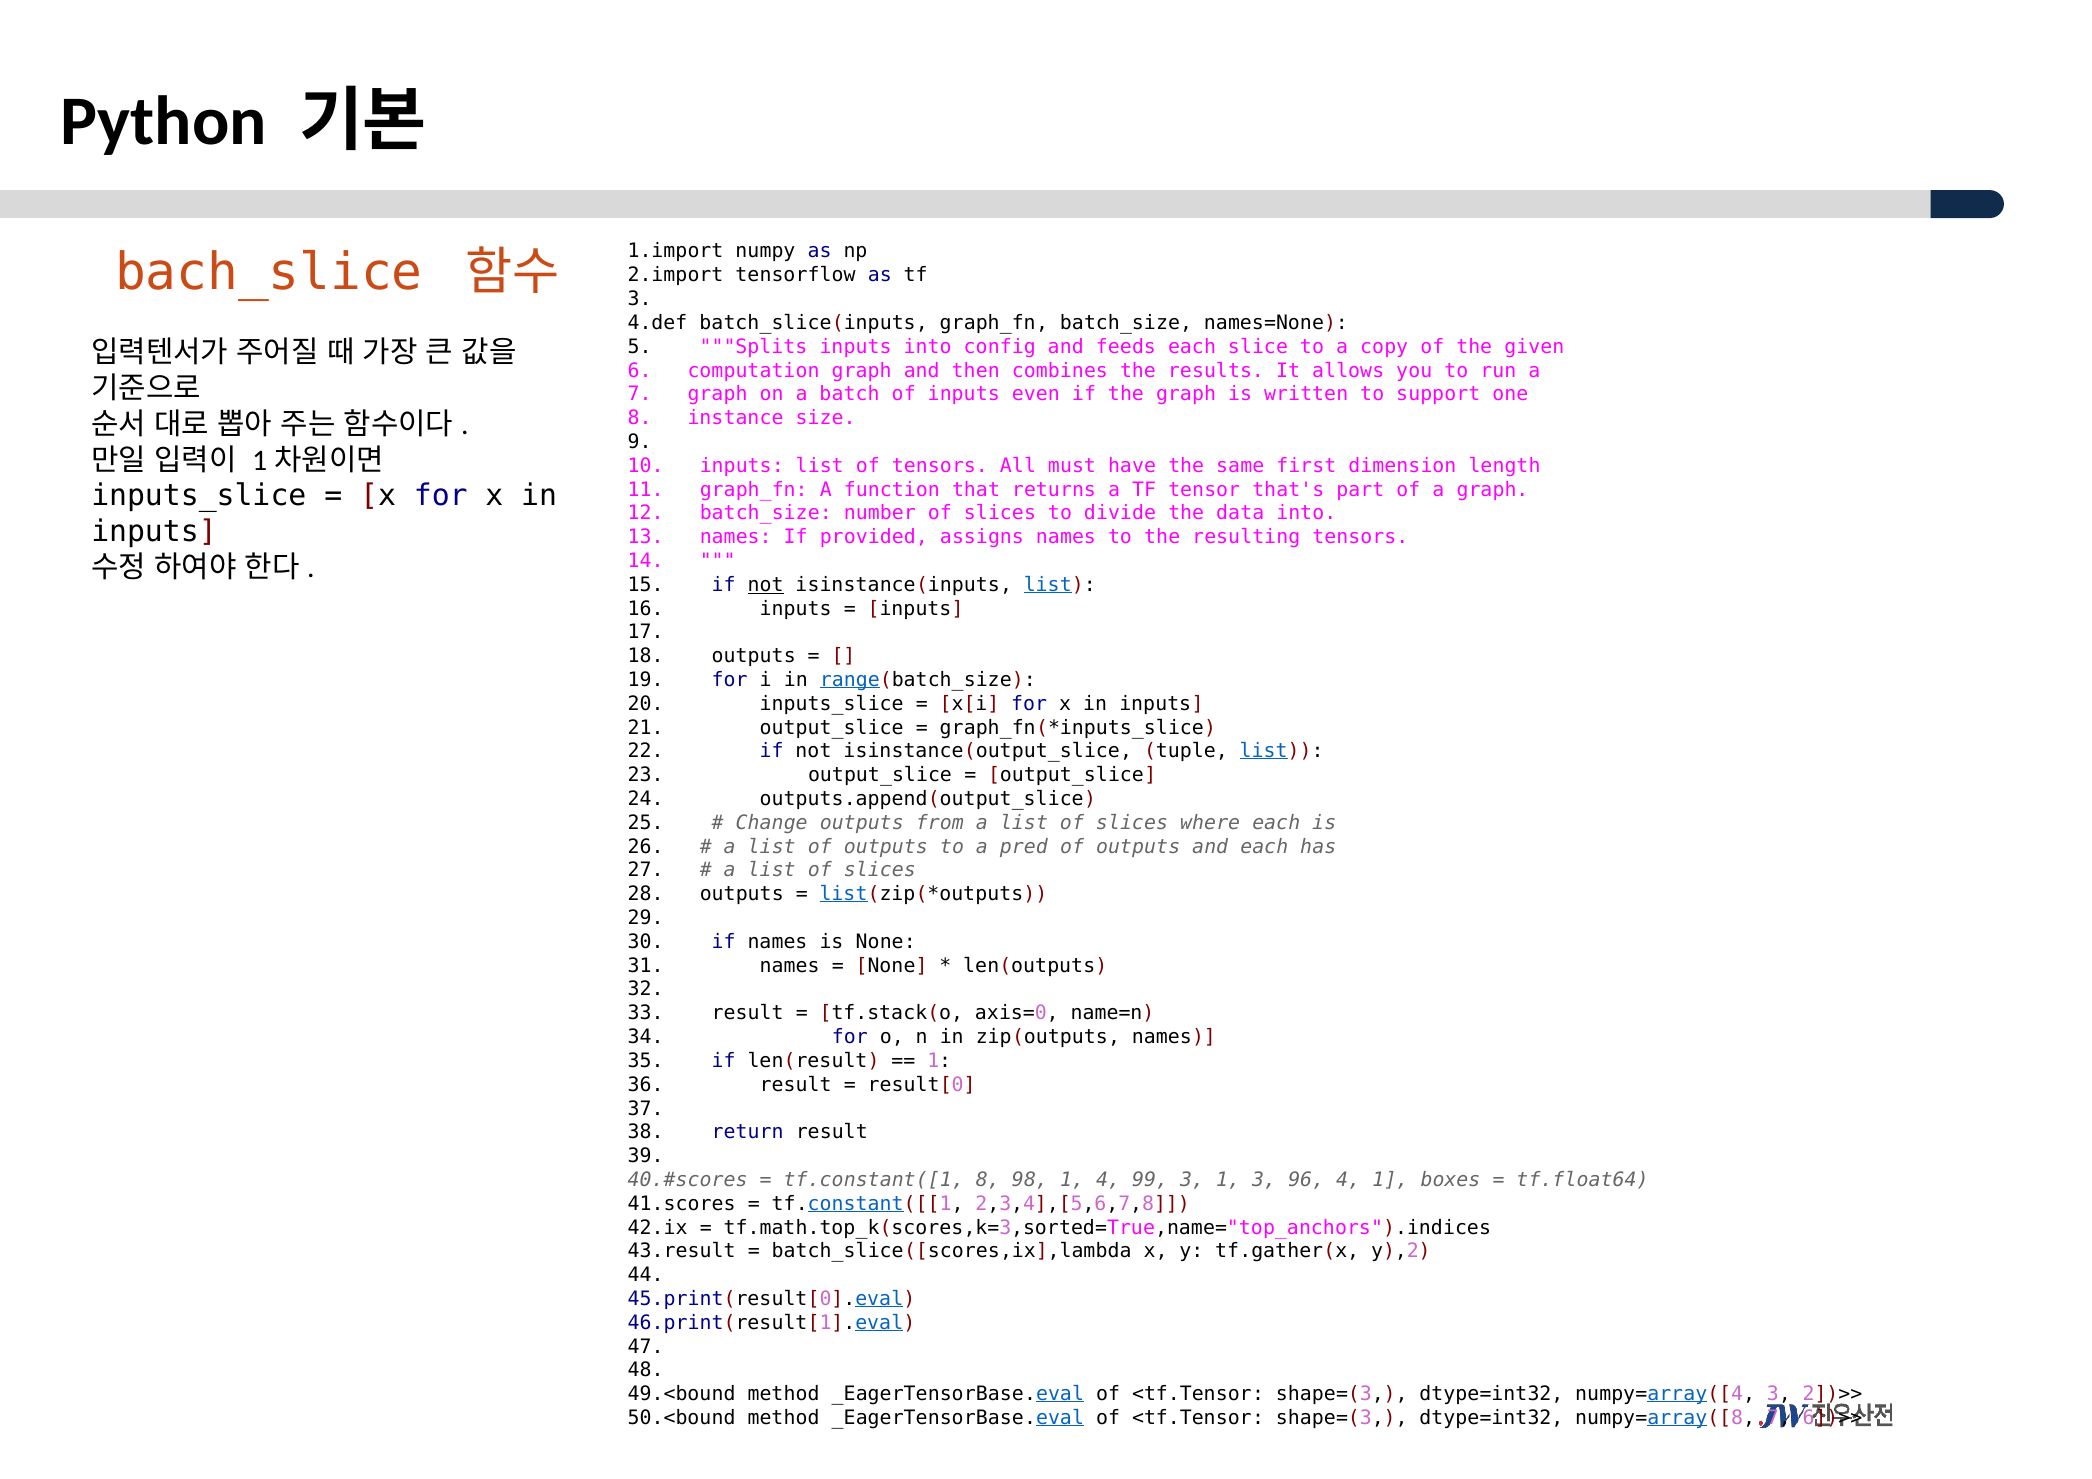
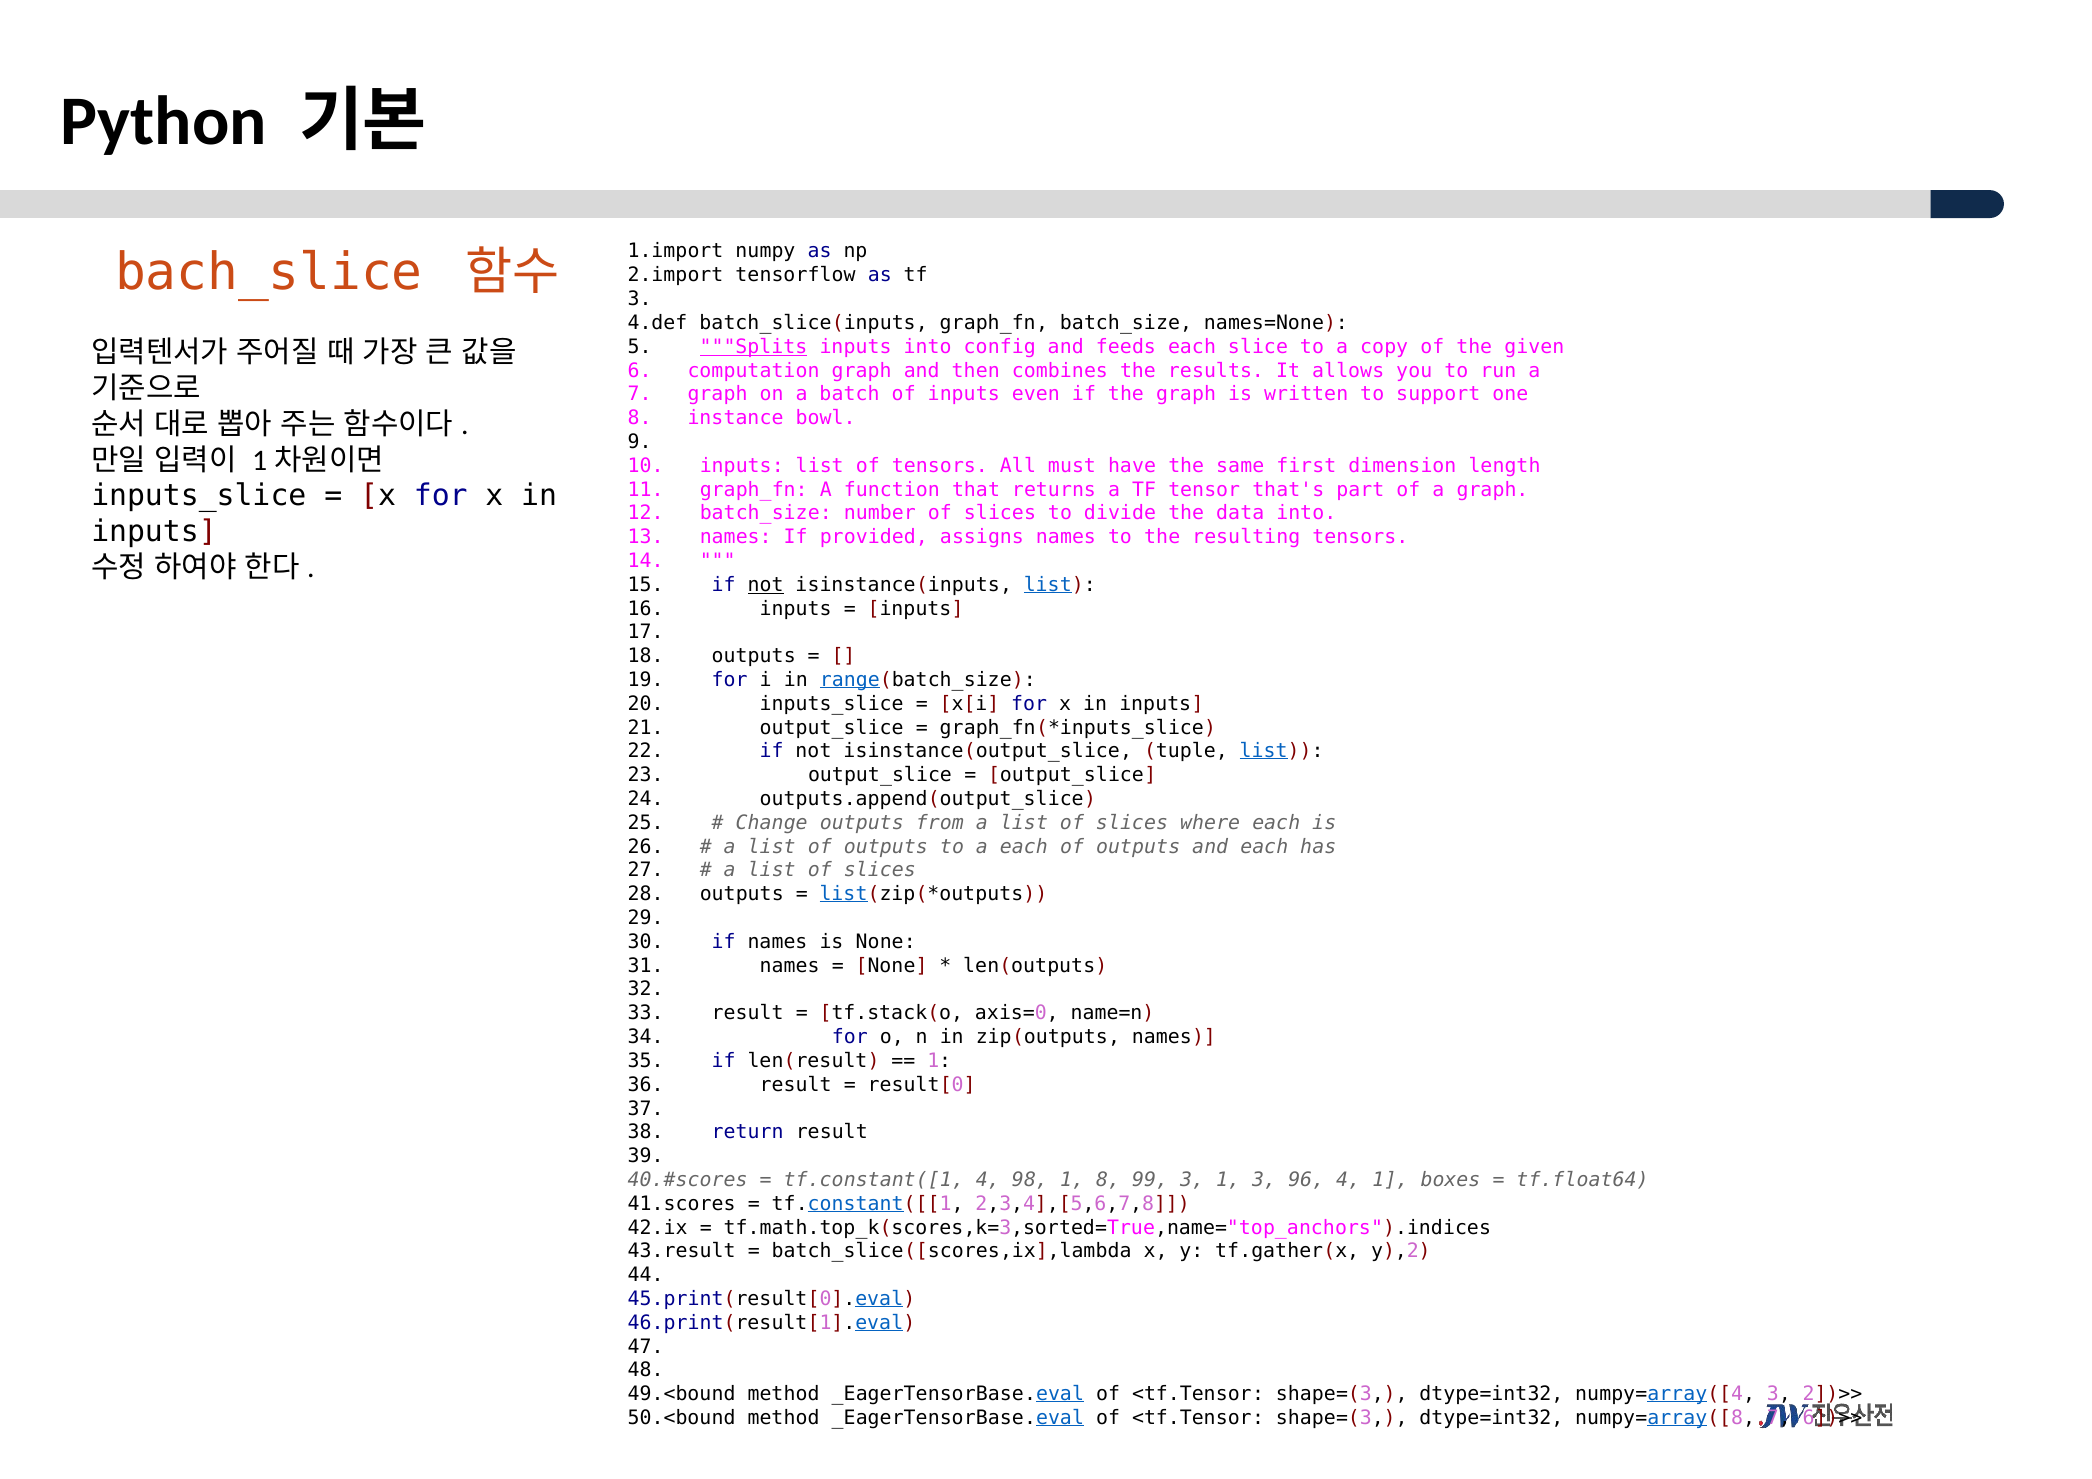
Splits underline: none -> present
size: size -> bowl
a pred: pred -> each
tf.constant([1 8: 8 -> 4
1 4: 4 -> 8
